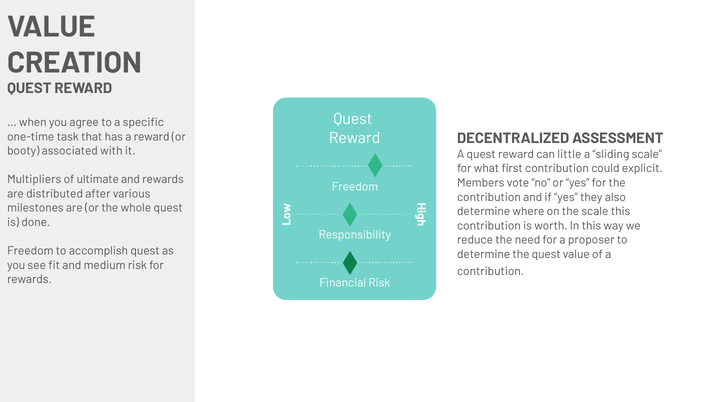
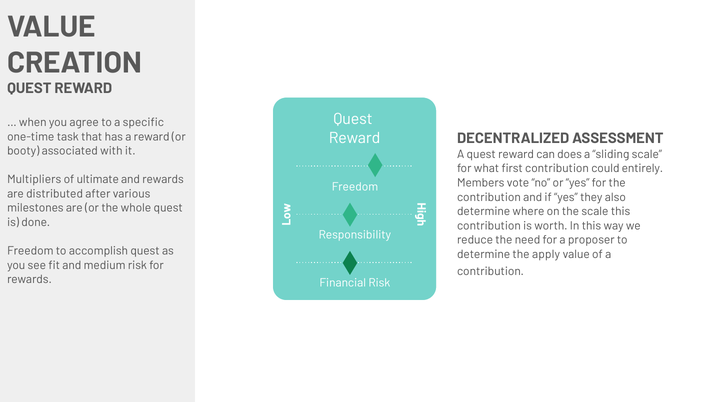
little: little -> does
explicit: explicit -> entirely
the quest: quest -> apply
